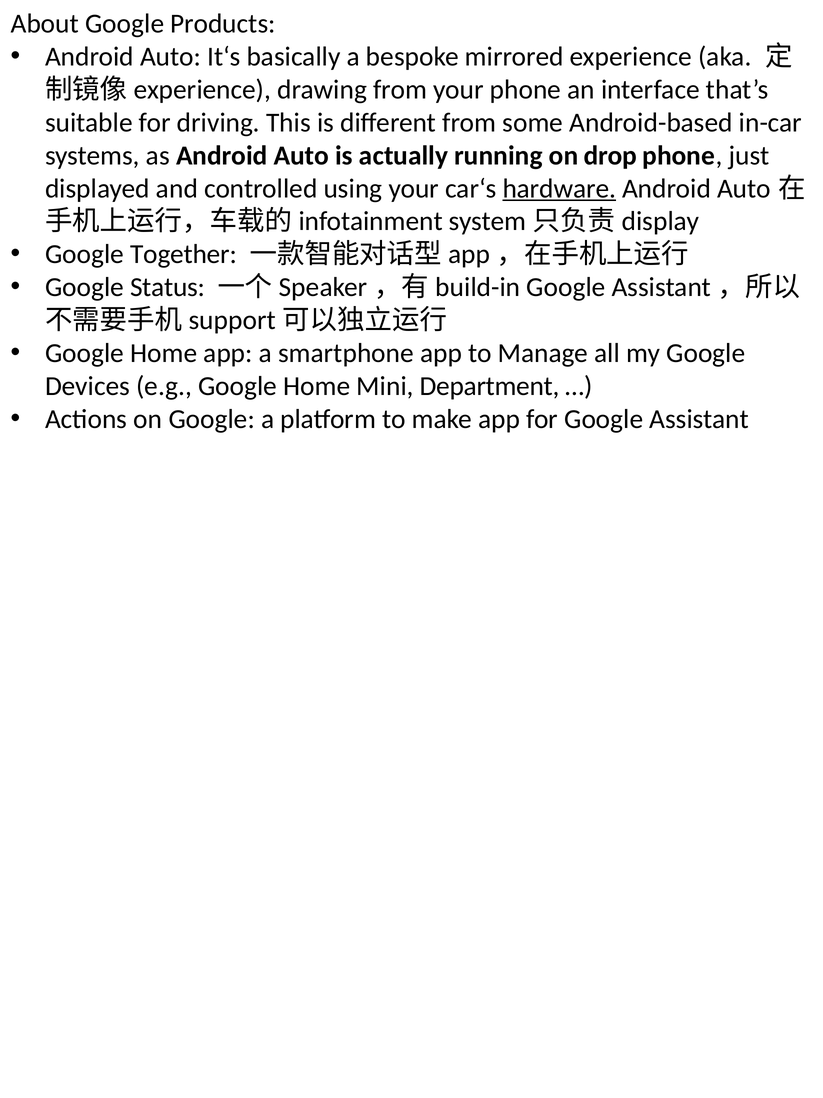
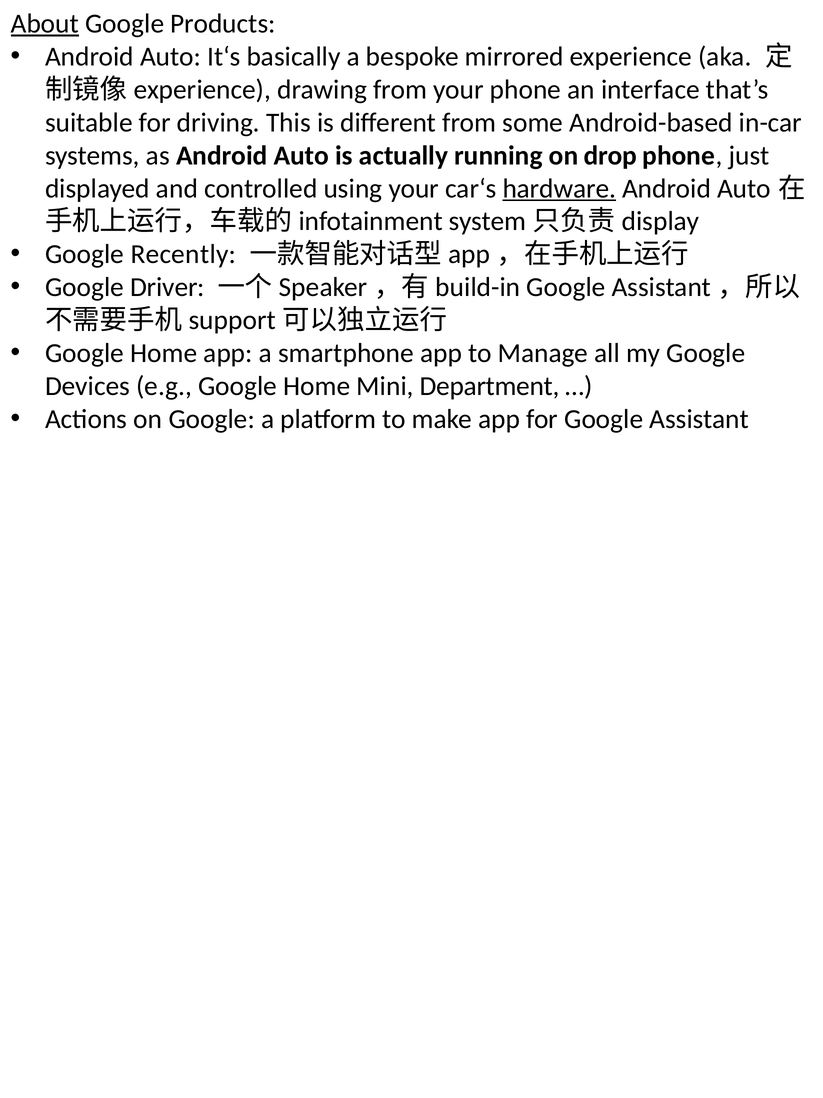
About underline: none -> present
Together: Together -> Recently
Status: Status -> Driver
